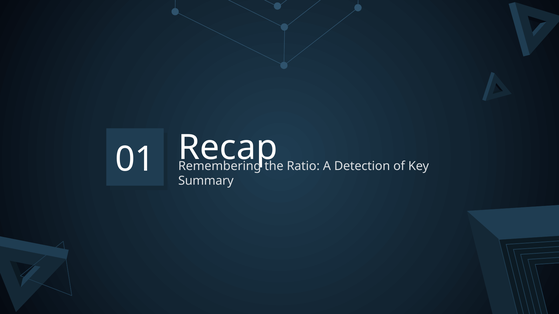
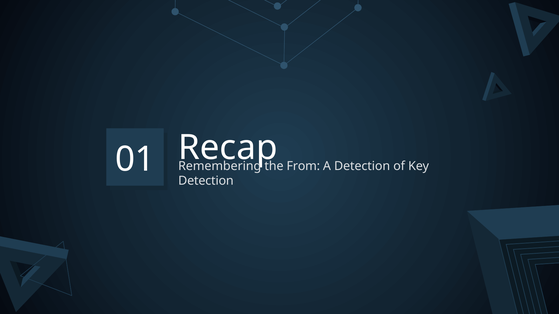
Ratio: Ratio -> From
Summary at (206, 181): Summary -> Detection
